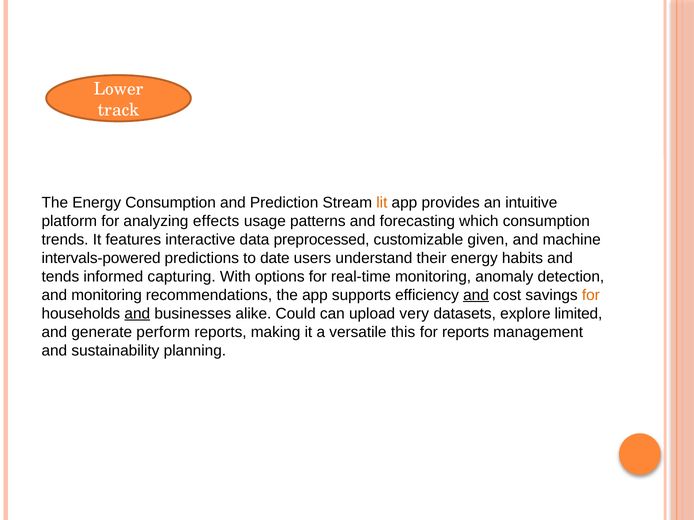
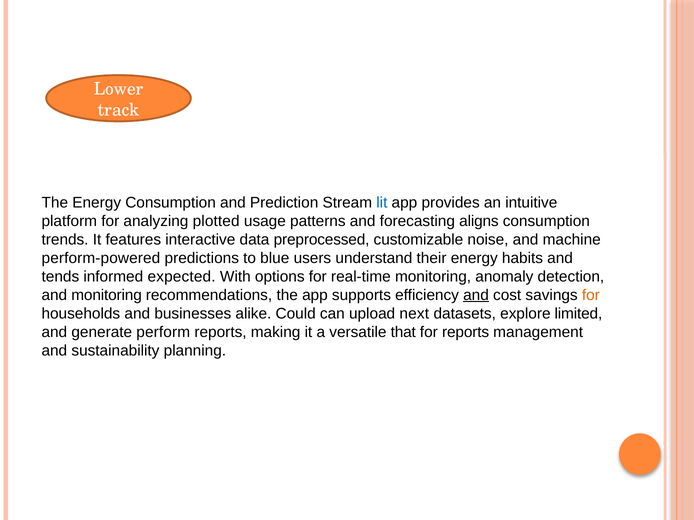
lit colour: orange -> blue
effects: effects -> plotted
which: which -> aligns
given: given -> noise
intervals-powered: intervals-powered -> perform-powered
date: date -> blue
capturing: capturing -> expected
and at (137, 314) underline: present -> none
very: very -> next
this: this -> that
